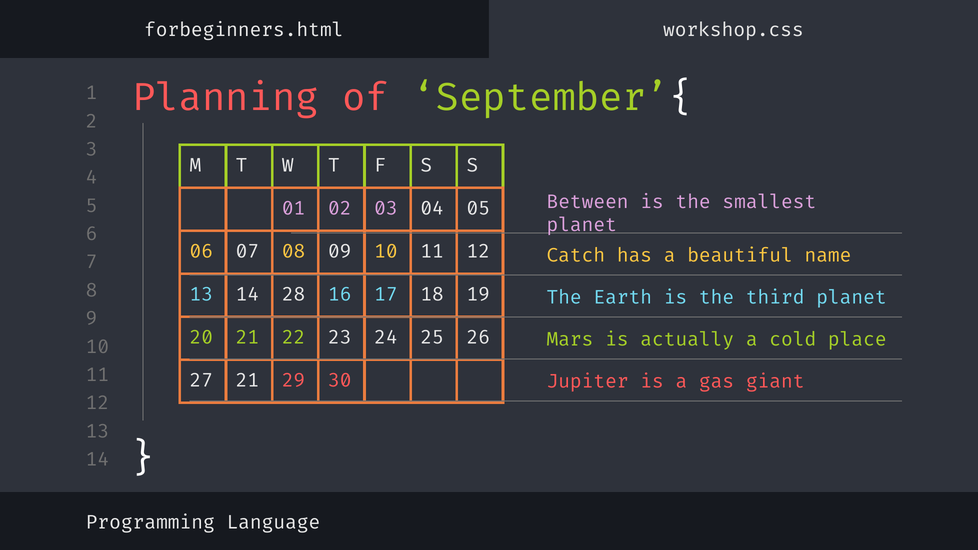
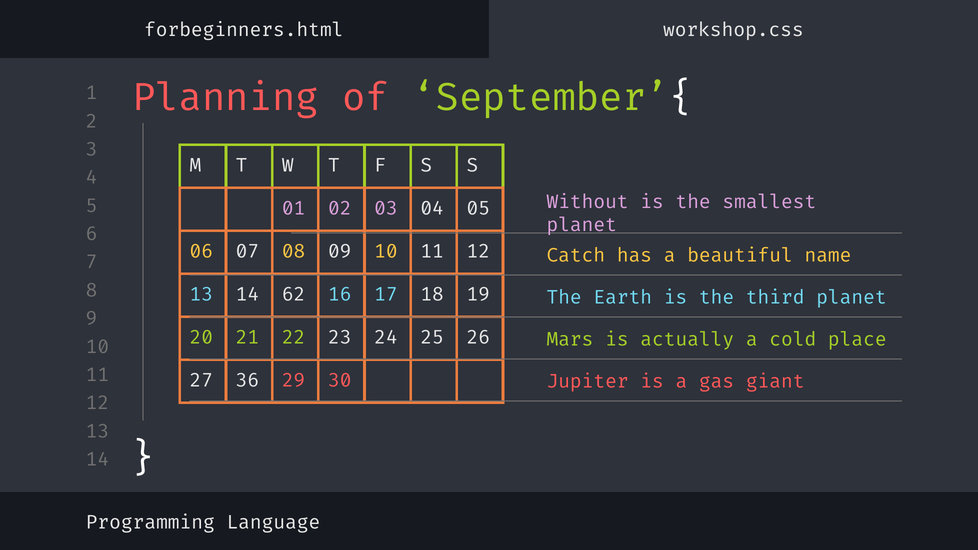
Between: Between -> Without
28: 28 -> 62
27 21: 21 -> 36
